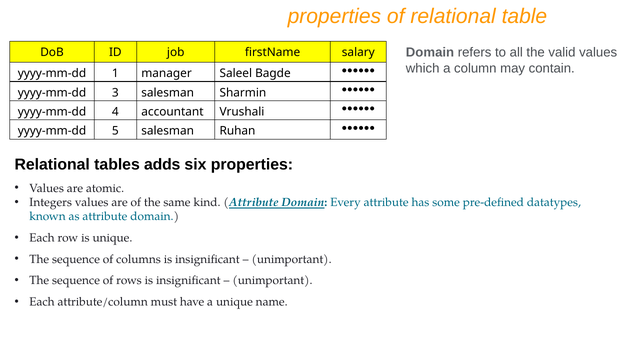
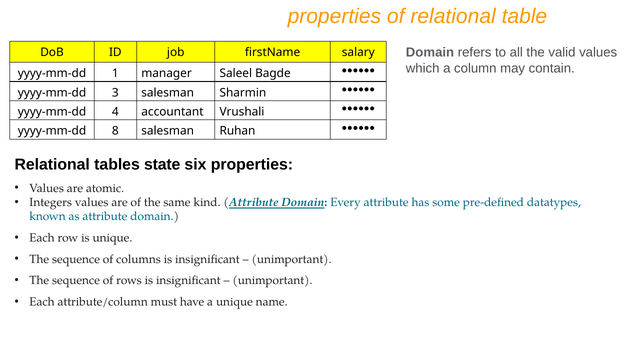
5: 5 -> 8
adds: adds -> state
